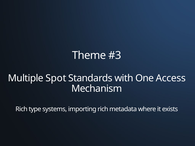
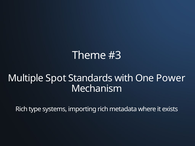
Access: Access -> Power
